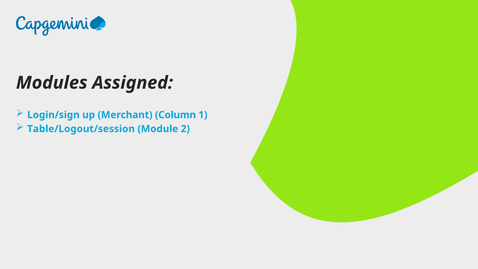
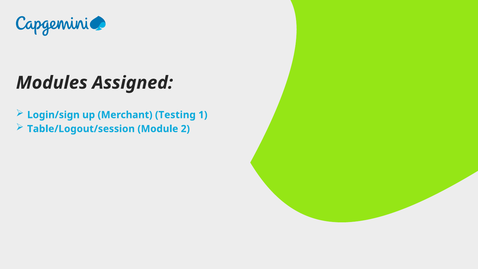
Column: Column -> Testing
